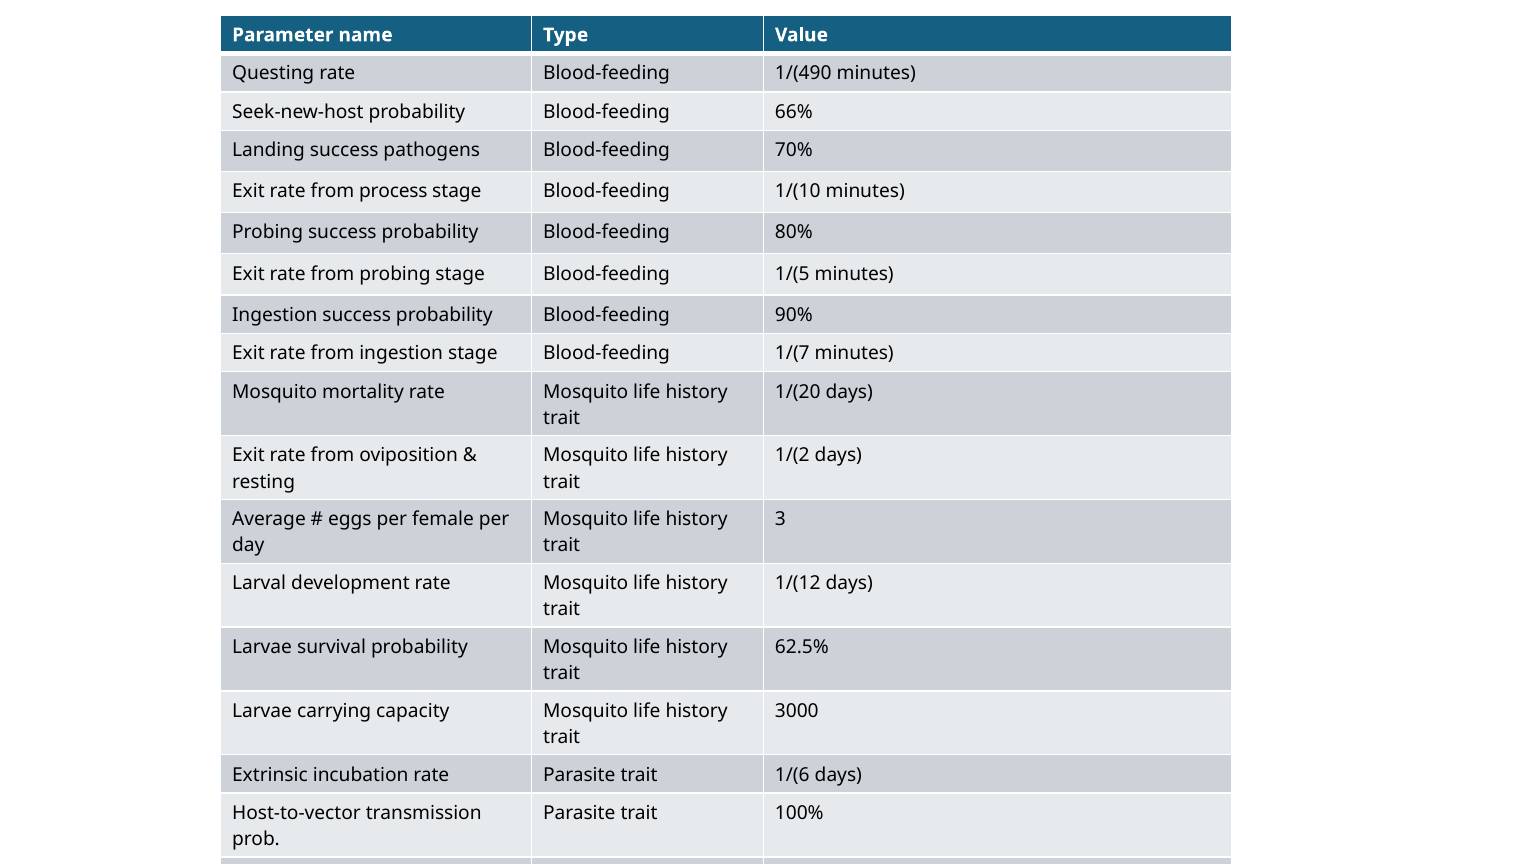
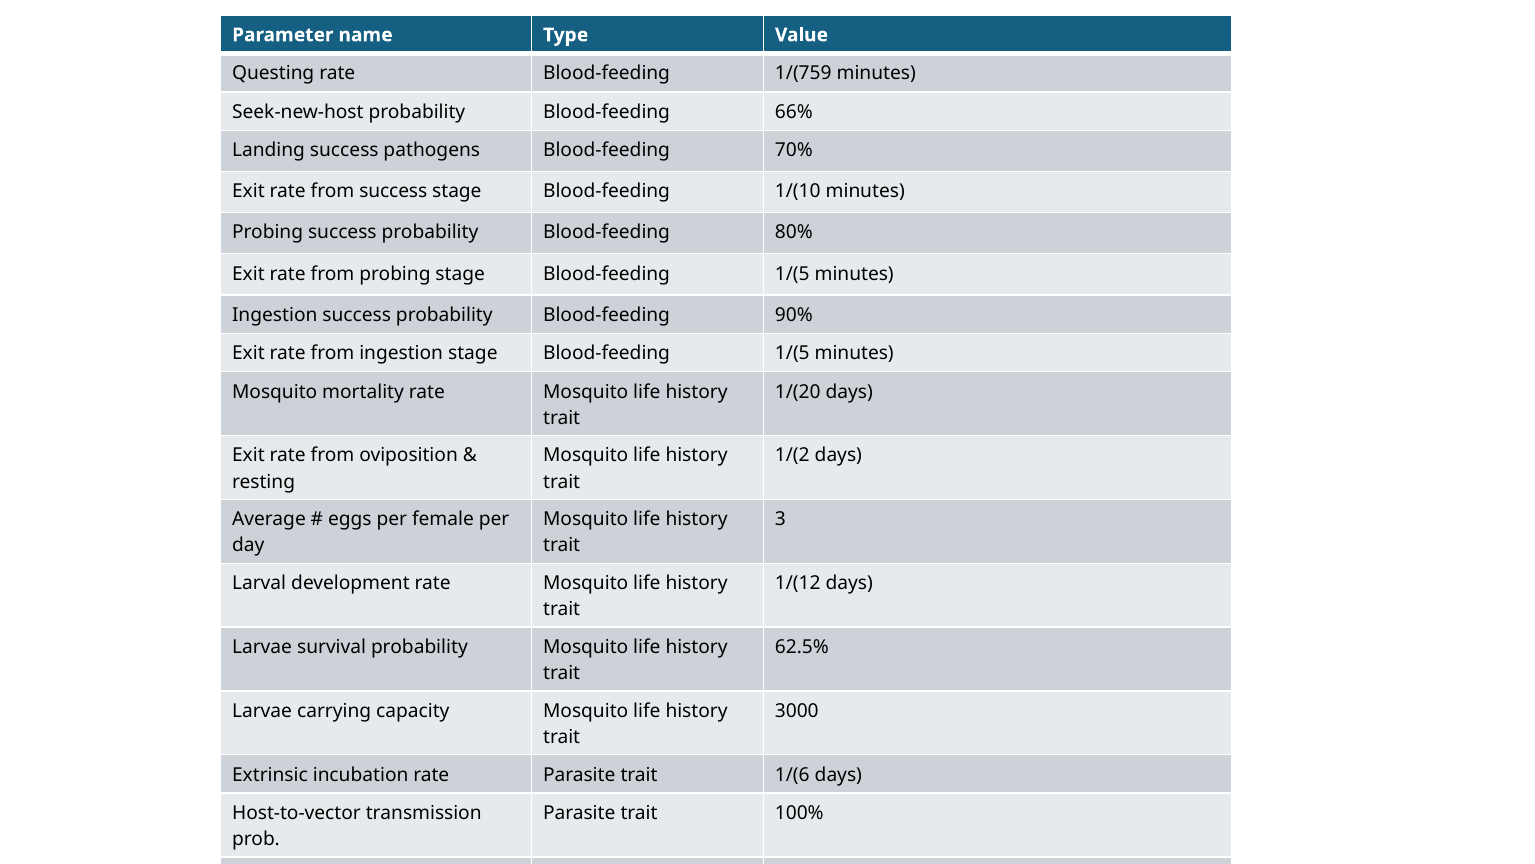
1/(490: 1/(490 -> 1/(759
from process: process -> success
ingestion stage Blood-feeding 1/(7: 1/(7 -> 1/(5
